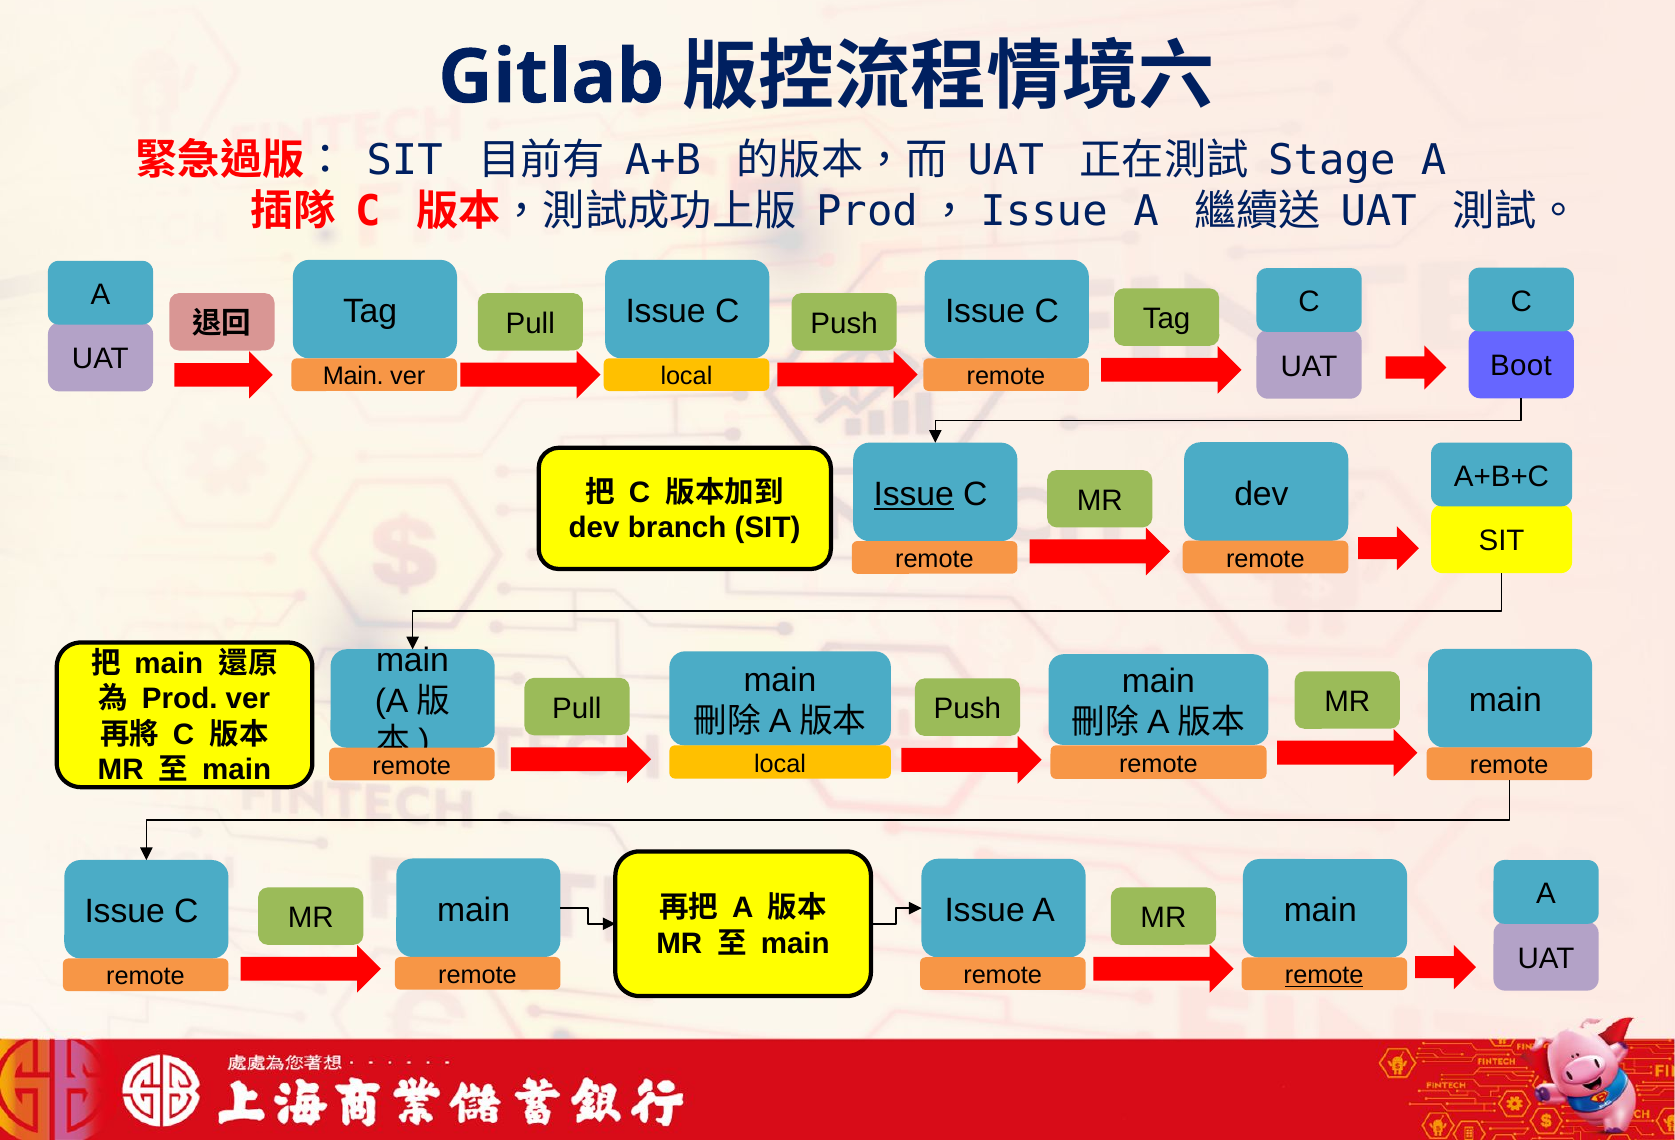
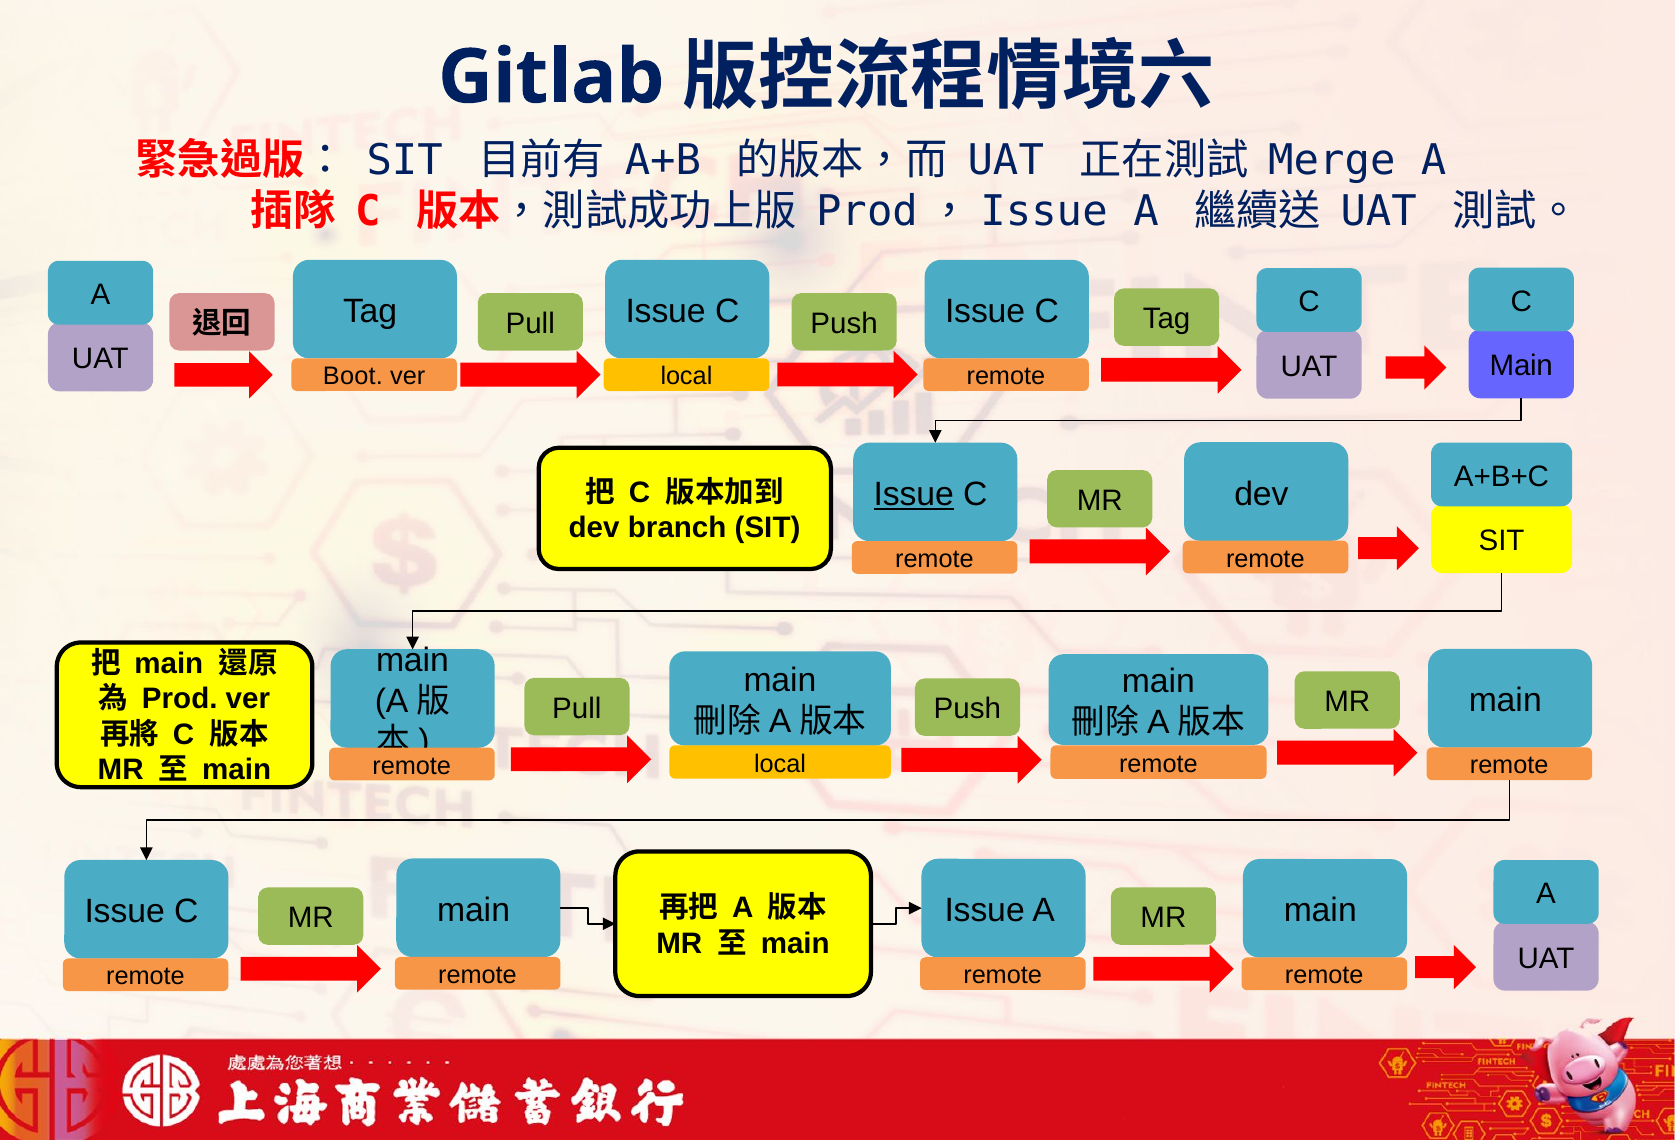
Stage: Stage -> Merge
Boot at (1521, 366): Boot -> Main
Main at (353, 376): Main -> Boot
remote at (1324, 975) underline: present -> none
